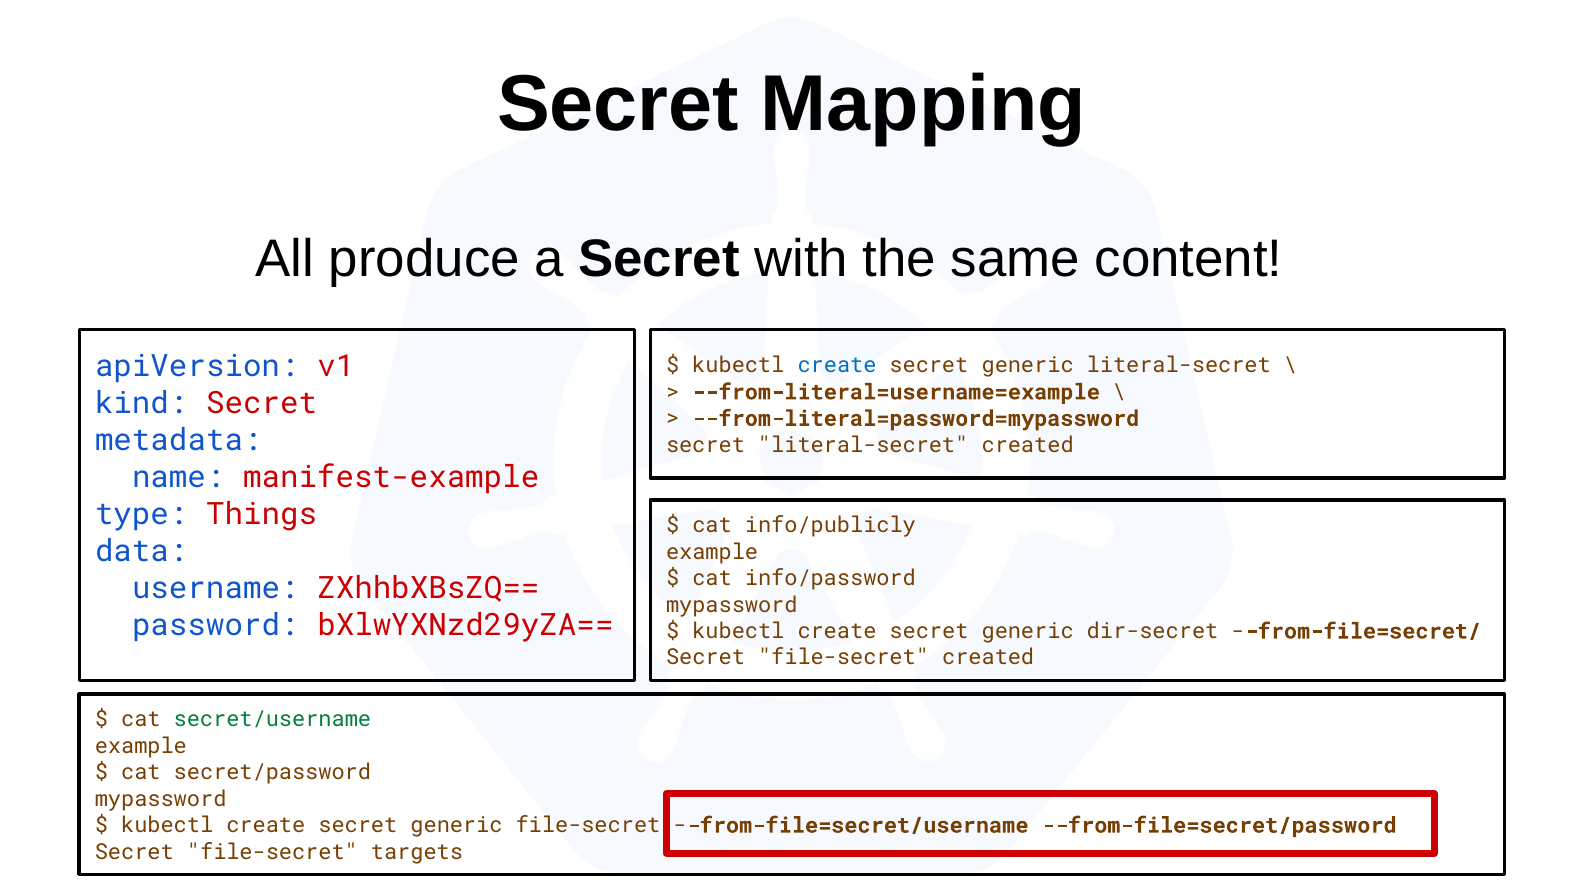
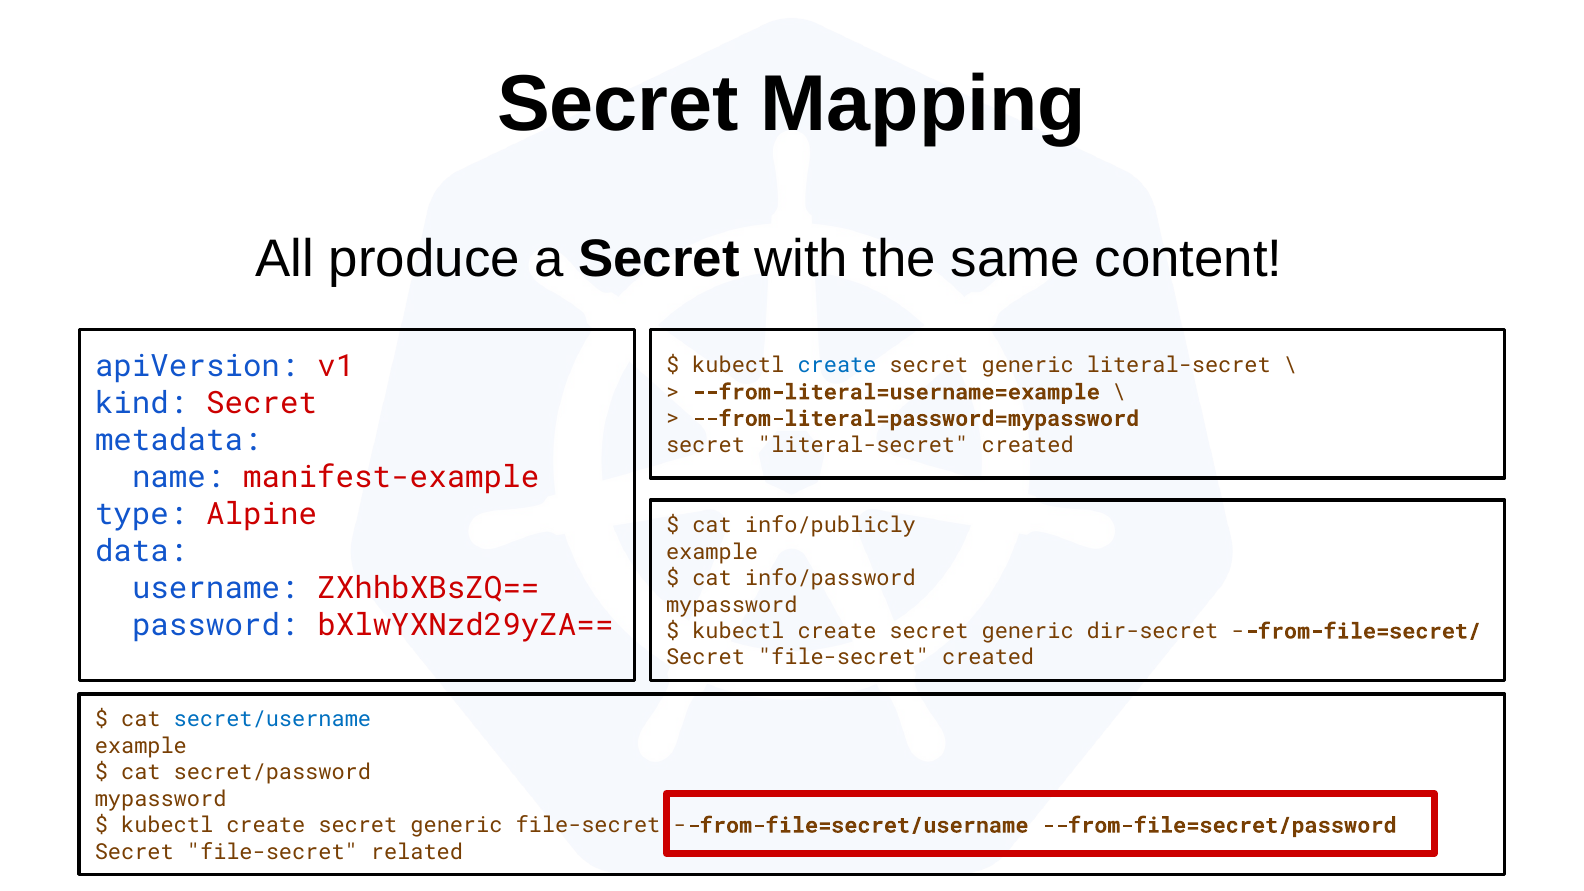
Things: Things -> Alpine
secret/username colour: green -> blue
targets: targets -> related
